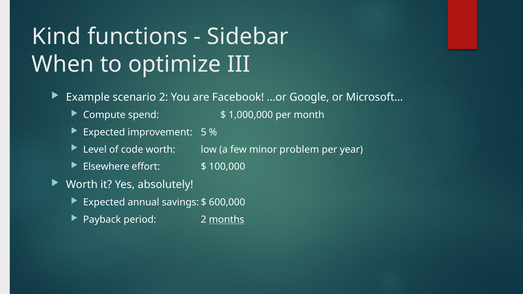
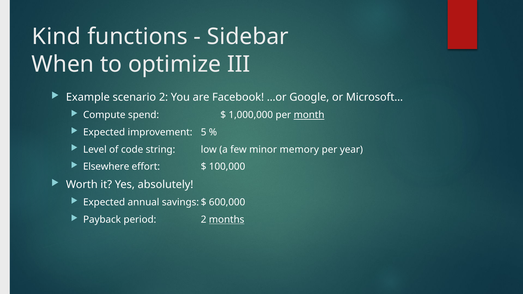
month underline: none -> present
code worth: worth -> string
problem: problem -> memory
